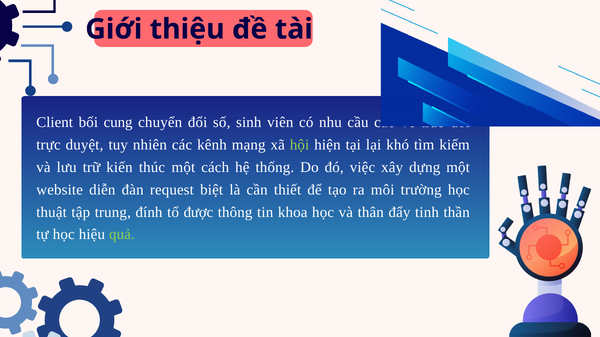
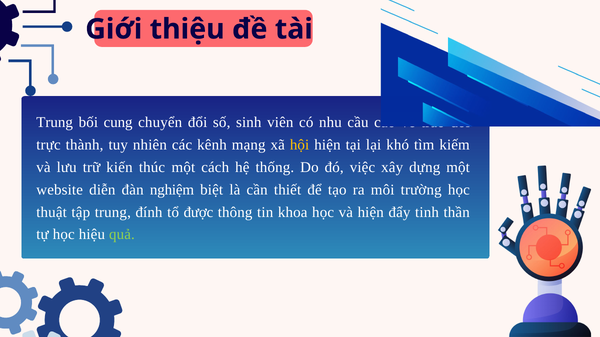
Client at (55, 123): Client -> Trung
duyệt: duyệt -> thành
hội colour: light green -> yellow
request: request -> nghiệm
và thân: thân -> hiện
